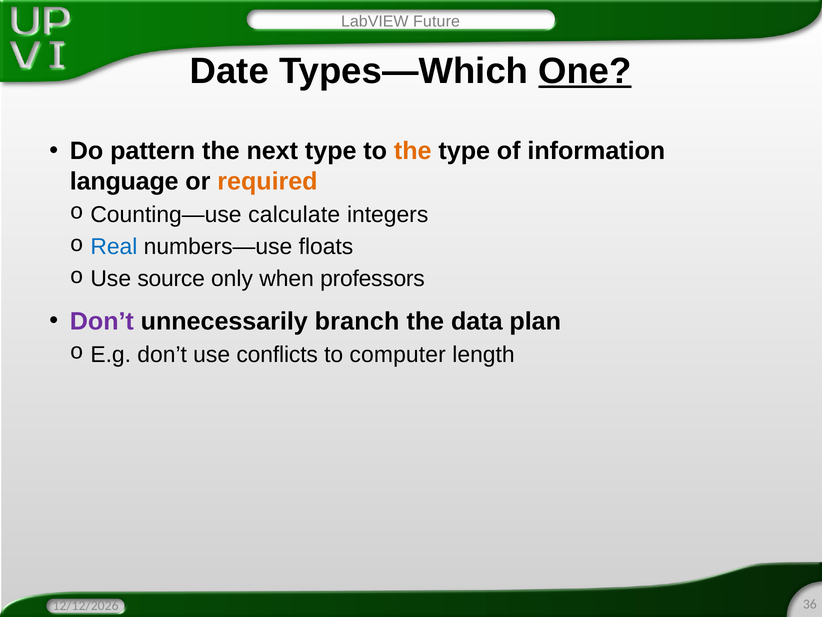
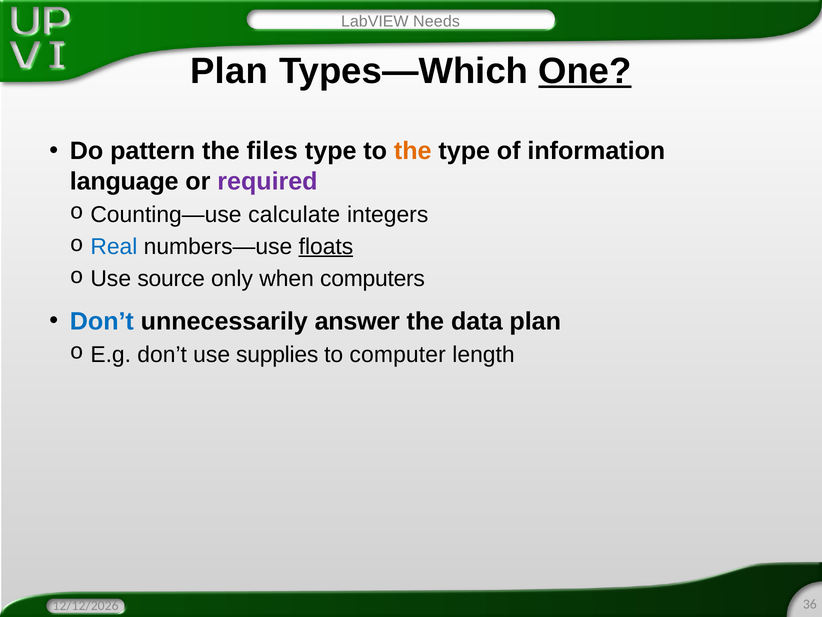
Future: Future -> Needs
Date at (229, 71): Date -> Plan
next: next -> files
required colour: orange -> purple
floats underline: none -> present
professors: professors -> computers
Don’t at (102, 321) colour: purple -> blue
branch: branch -> answer
conflicts: conflicts -> supplies
